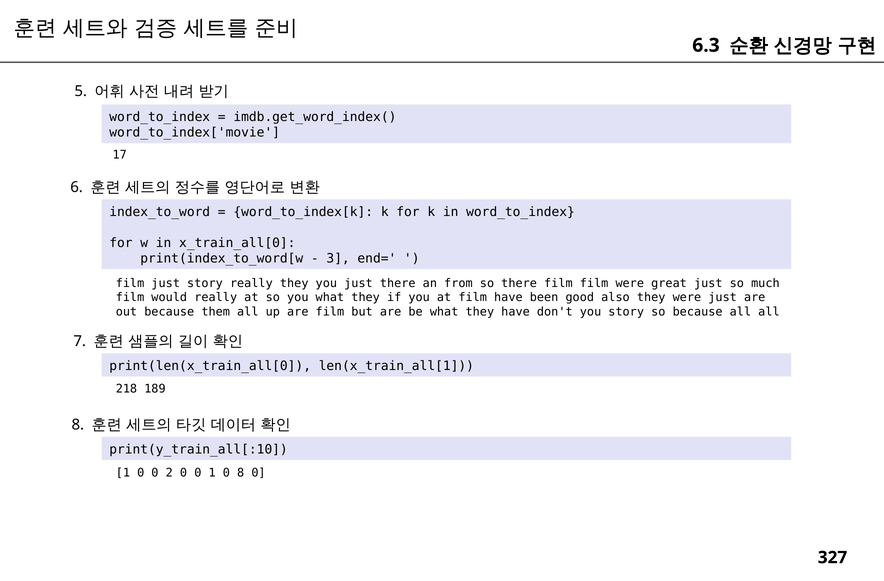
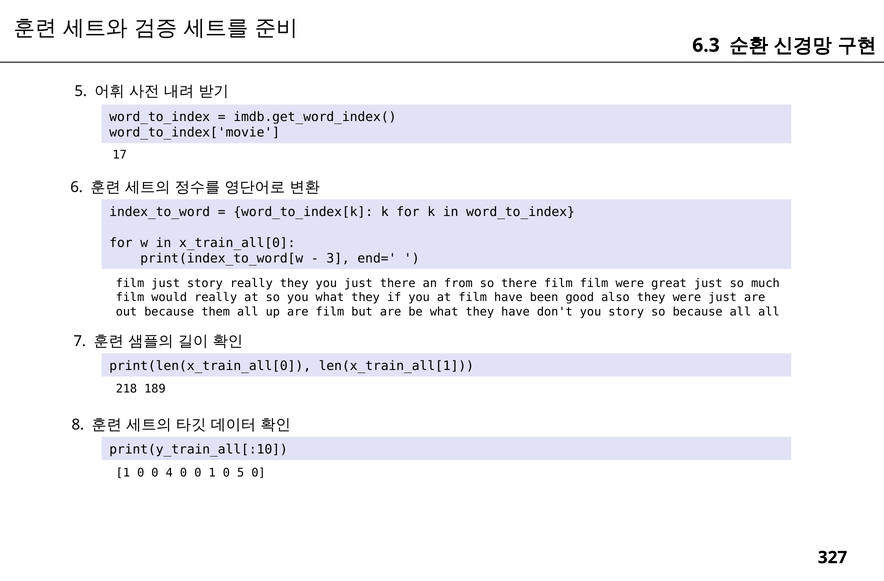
2: 2 -> 4
0 8: 8 -> 5
